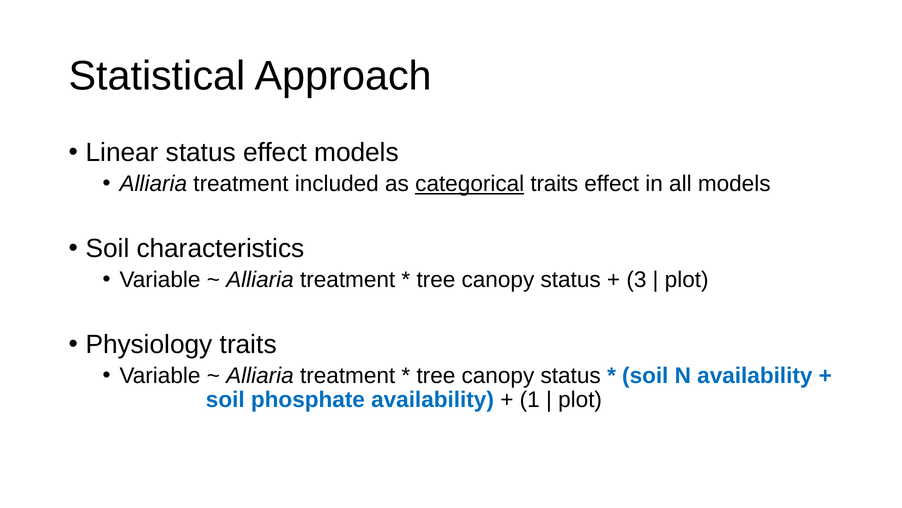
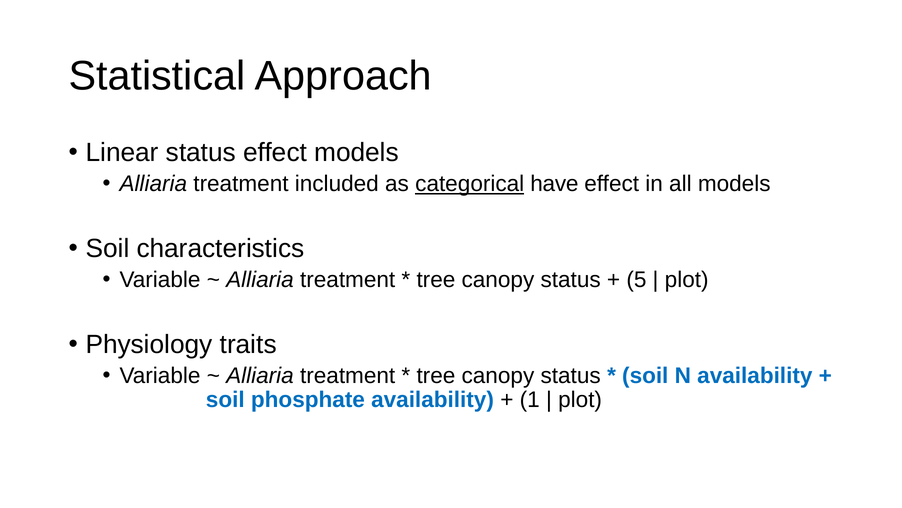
categorical traits: traits -> have
3: 3 -> 5
